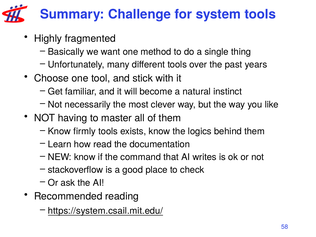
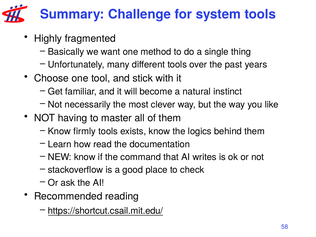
https://system.csail.mit.edu/: https://system.csail.mit.edu/ -> https://shortcut.csail.mit.edu/
